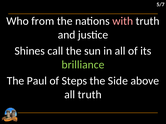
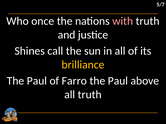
from: from -> once
brilliance colour: light green -> yellow
Steps: Steps -> Farro
Side at (118, 81): Side -> Paul
